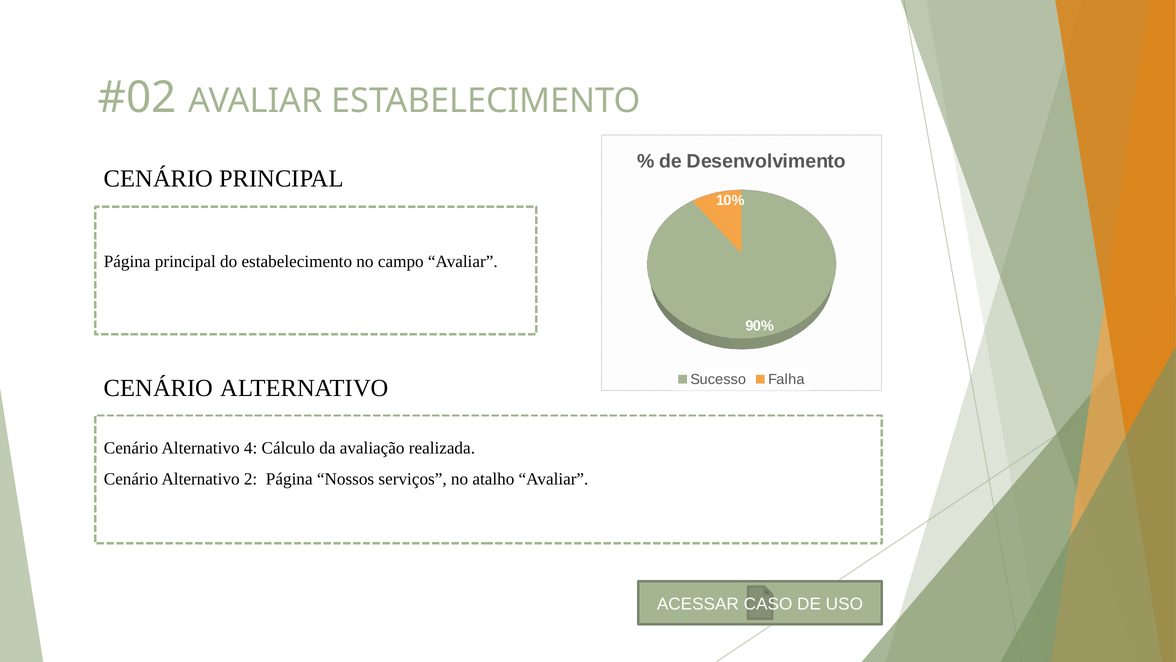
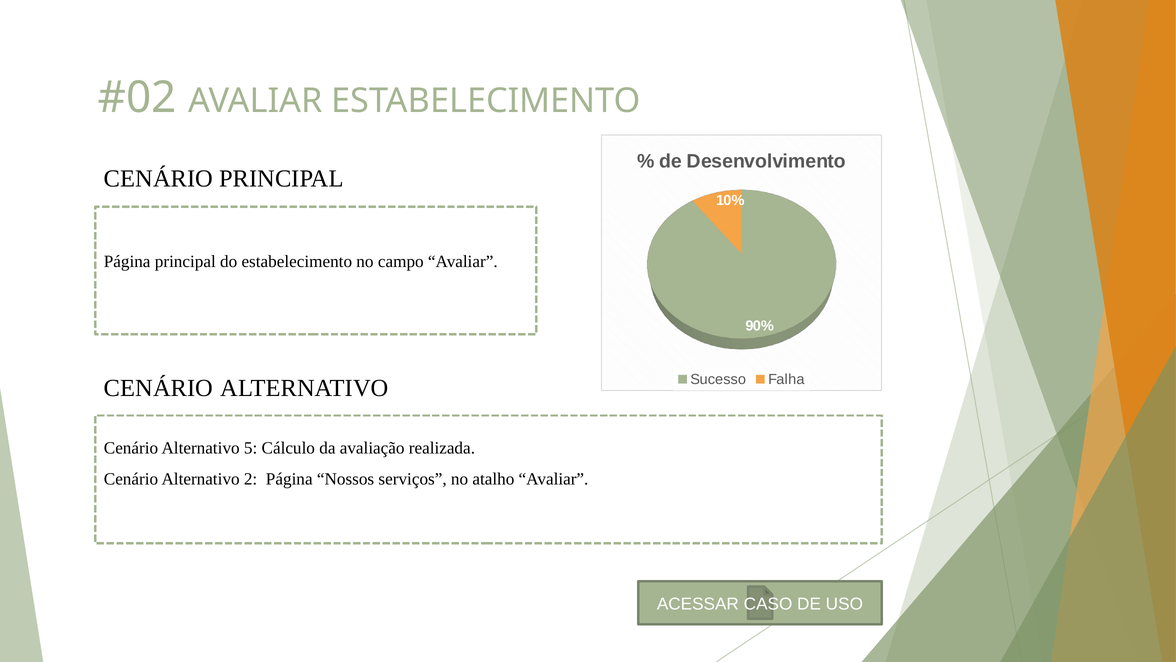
4: 4 -> 5
